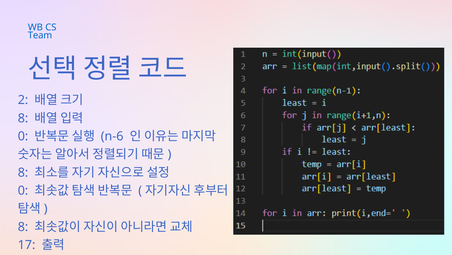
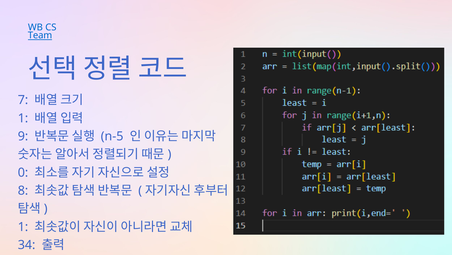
Team underline: none -> present
2: 2 -> 7
8 at (23, 118): 8 -> 1
0 at (23, 136): 0 -> 9
n-6: n-6 -> n-5
8 at (23, 172): 8 -> 0
0 at (23, 190): 0 -> 8
8 at (23, 226): 8 -> 1
17: 17 -> 34
